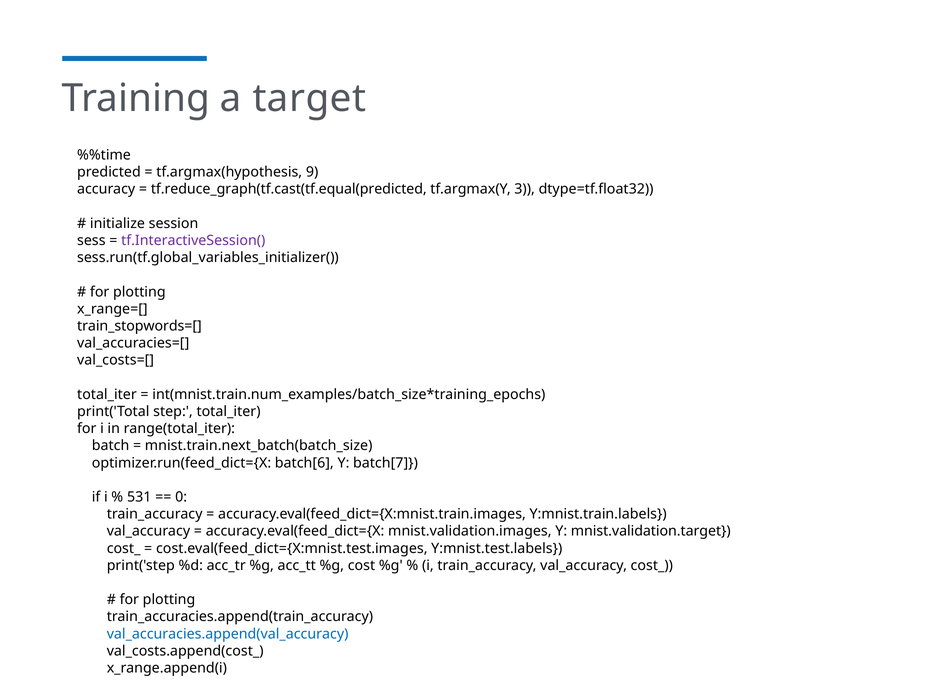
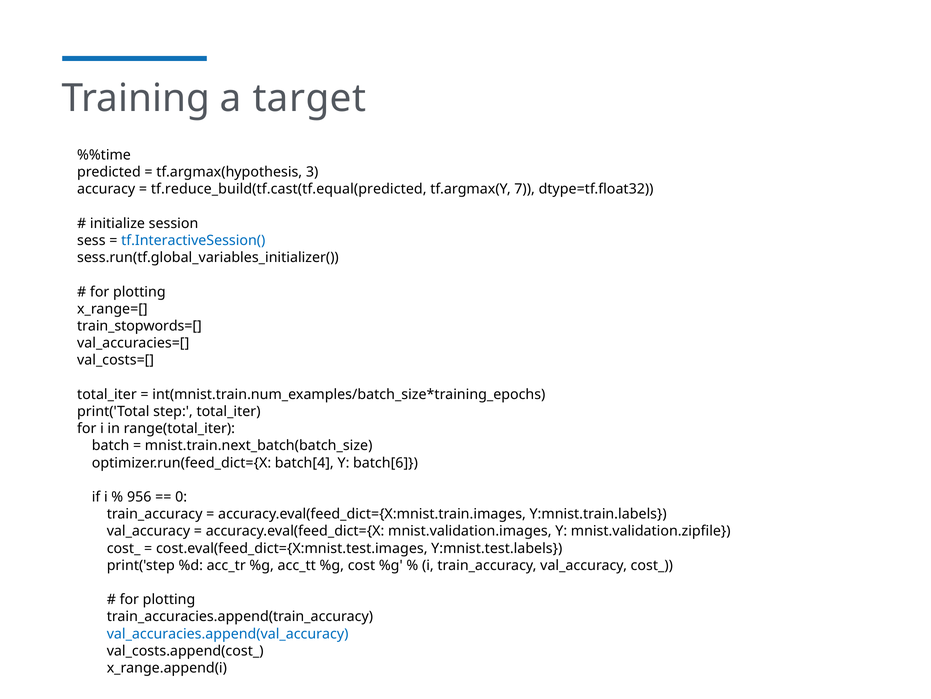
9: 9 -> 3
tf.reduce_graph(tf.cast(tf.equal(predicted: tf.reduce_graph(tf.cast(tf.equal(predicted -> tf.reduce_build(tf.cast(tf.equal(predicted
3: 3 -> 7
tf.InteractiveSession( colour: purple -> blue
batch[6: batch[6 -> batch[4
batch[7: batch[7 -> batch[6
531: 531 -> 956
mnist.validation.target: mnist.validation.target -> mnist.validation.zipfile
